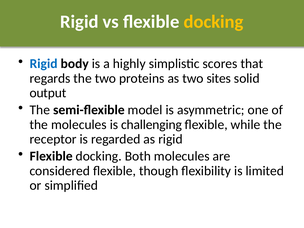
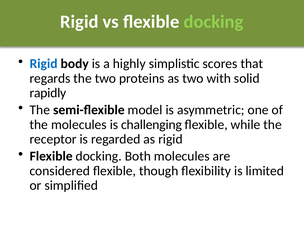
docking at (214, 22) colour: yellow -> light green
sites: sites -> with
output: output -> rapidly
